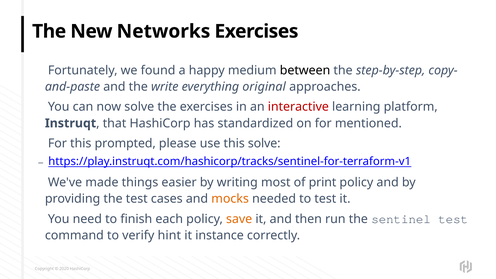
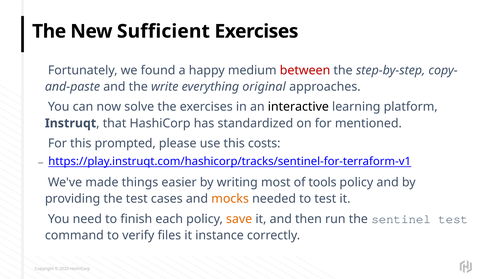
Networks: Networks -> Sufficient
between colour: black -> red
interactive colour: red -> black
this solve: solve -> costs
print: print -> tools
hint: hint -> files
